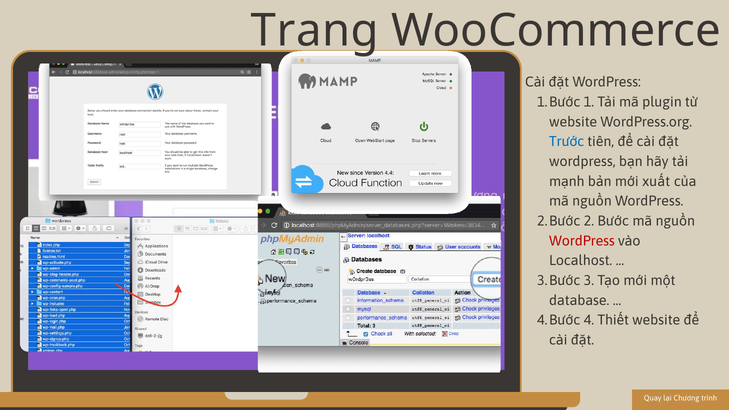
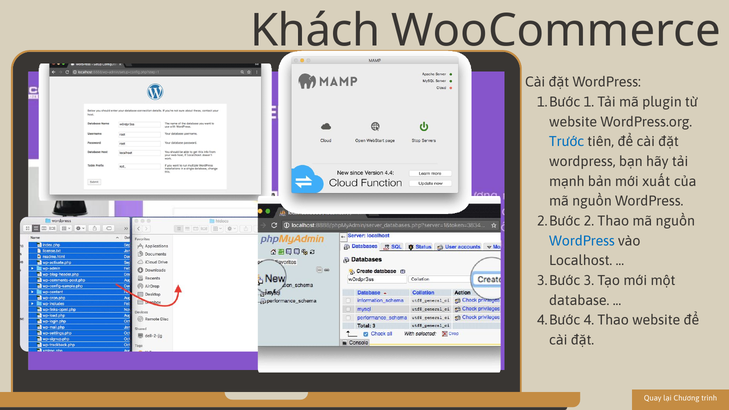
Trang: Trang -> Khách
2 Bước: Bước -> Thao
WordPress at (582, 241) colour: red -> blue
4 Thiết: Thiết -> Thao
